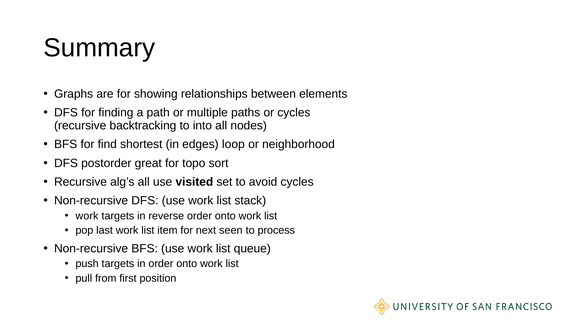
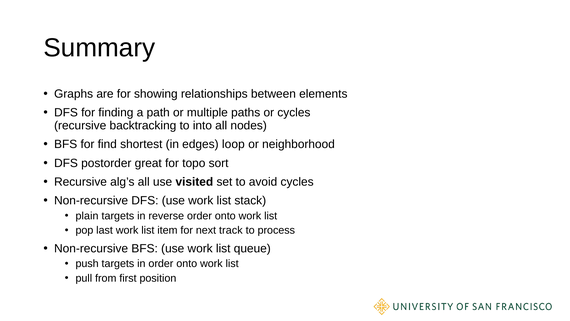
work at (87, 216): work -> plain
seen: seen -> track
